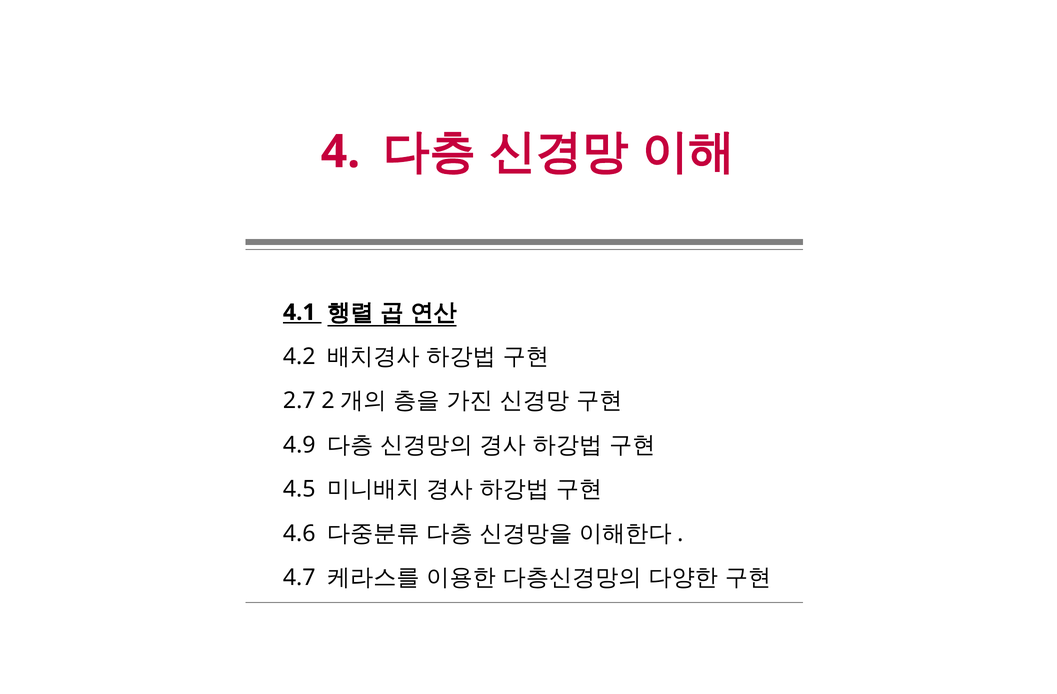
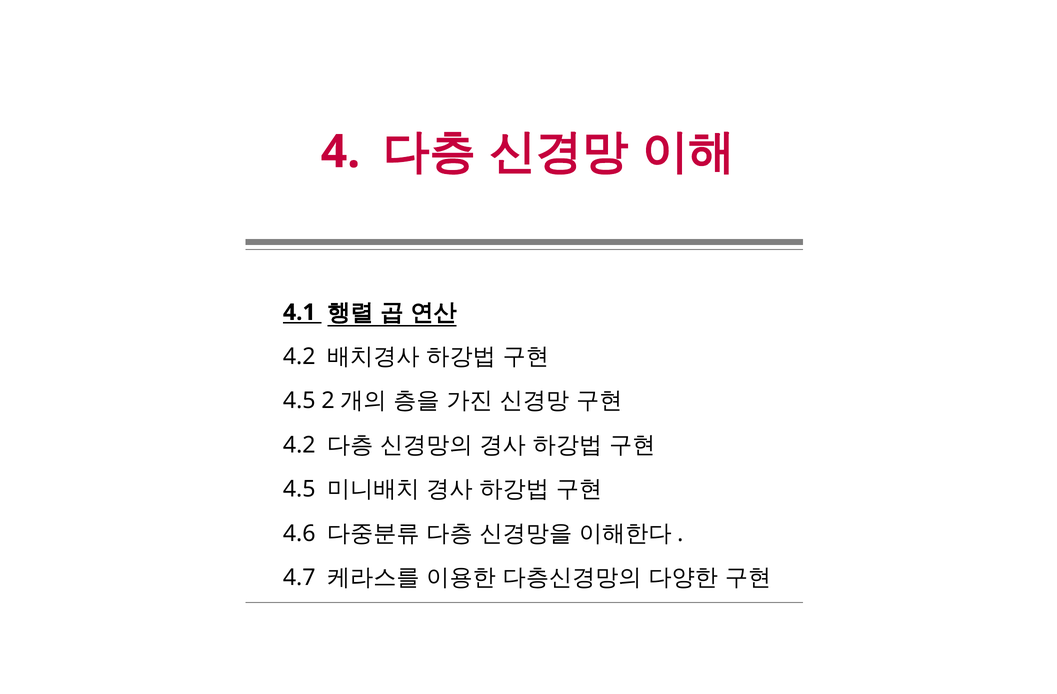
2.7 at (299, 401): 2.7 -> 4.5
4.9 at (299, 445): 4.9 -> 4.2
